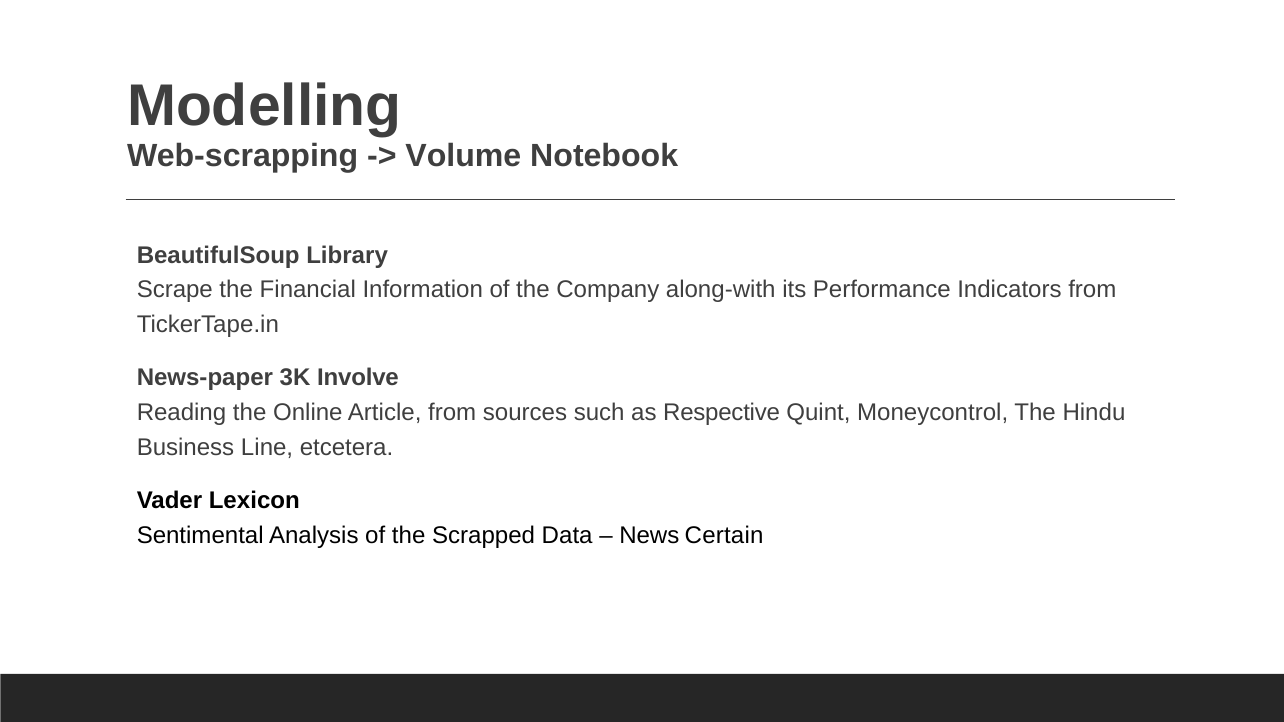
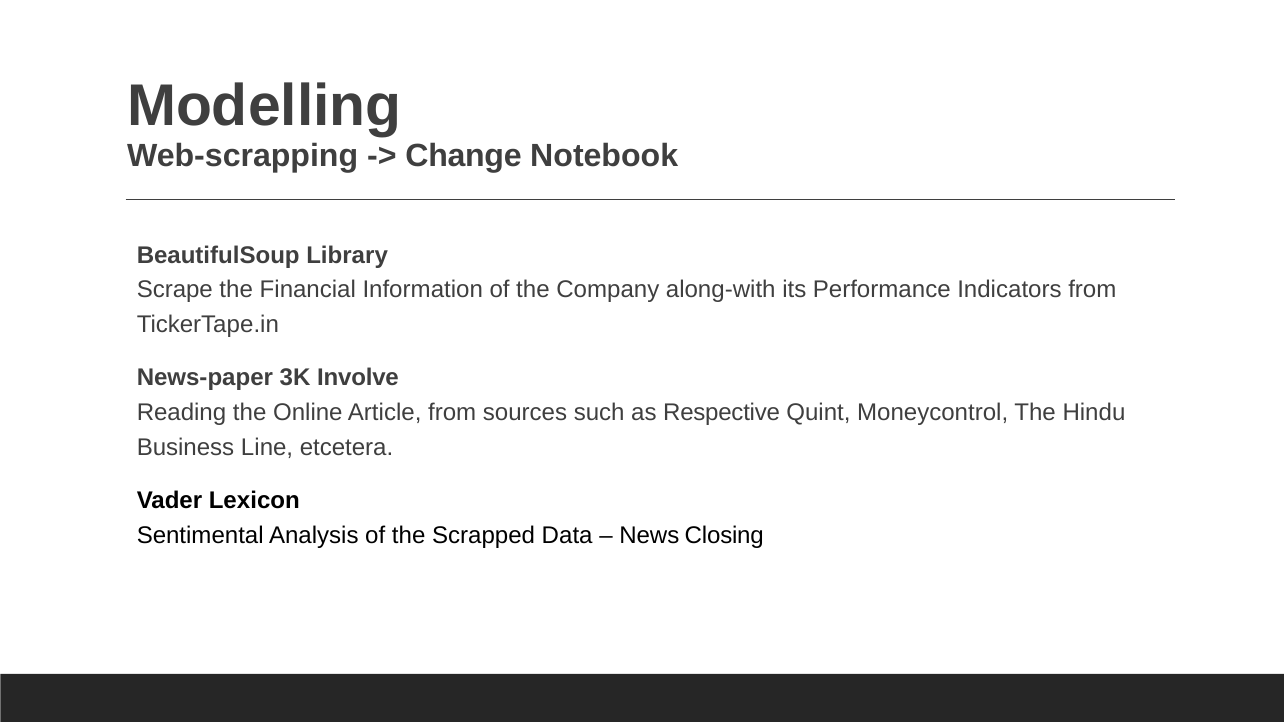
Volume: Volume -> Change
Certain: Certain -> Closing
